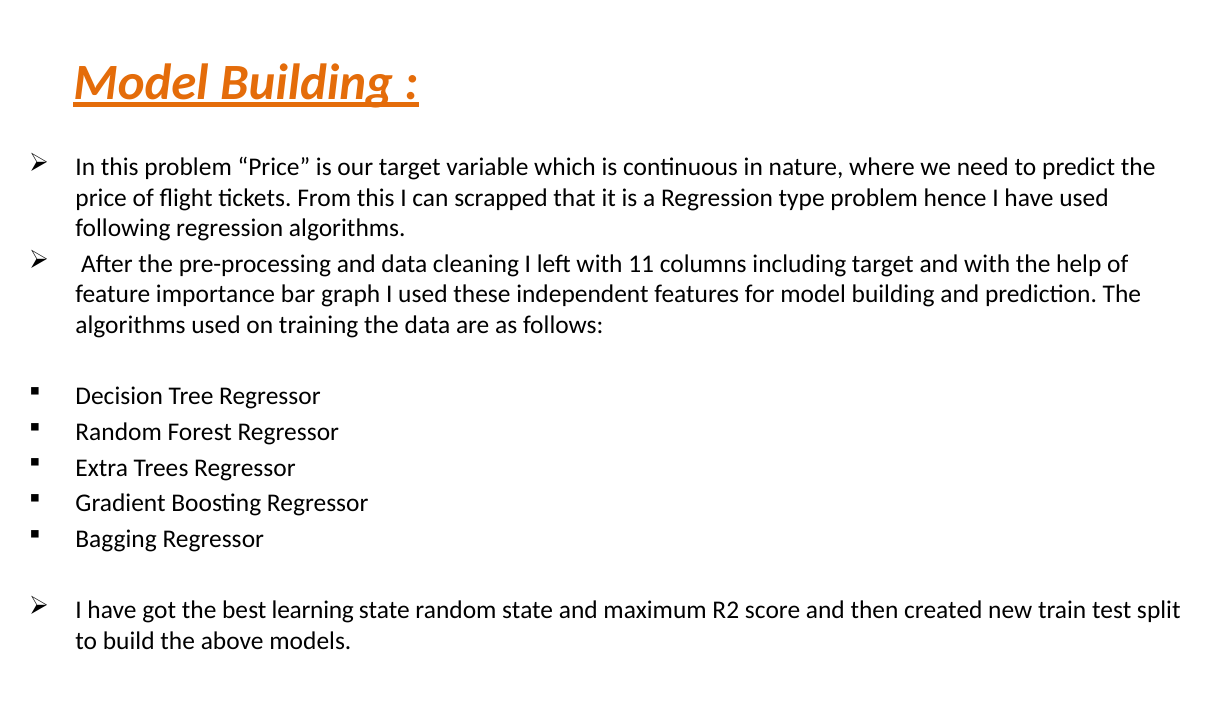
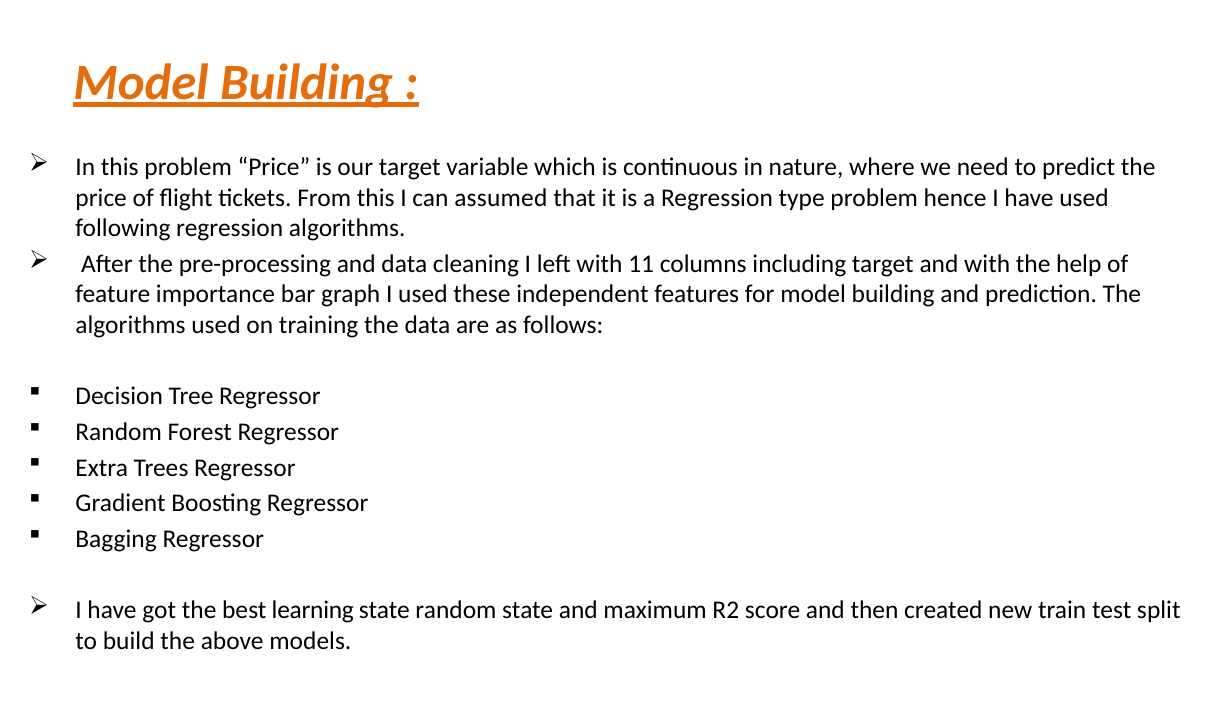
scrapped: scrapped -> assumed
